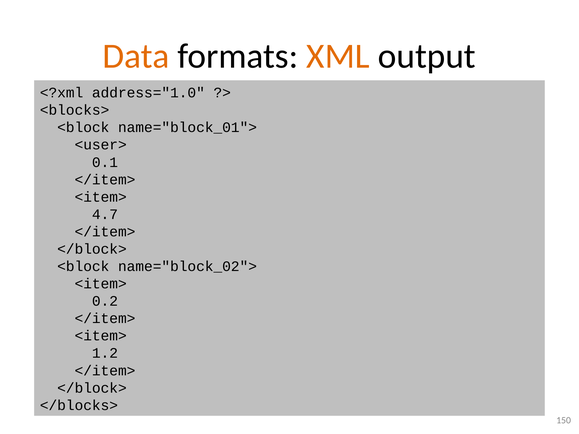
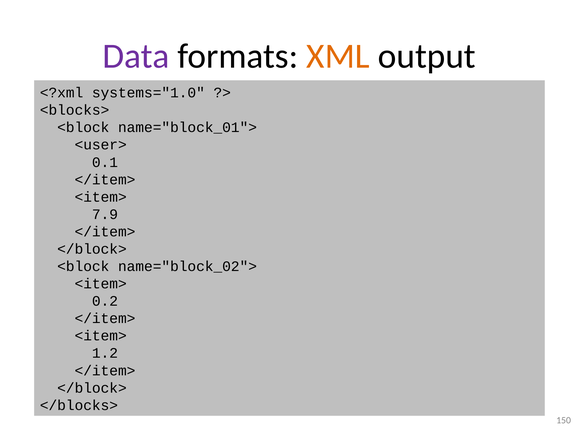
Data colour: orange -> purple
address="1.0: address="1.0 -> systems="1.0
4.7: 4.7 -> 7.9
